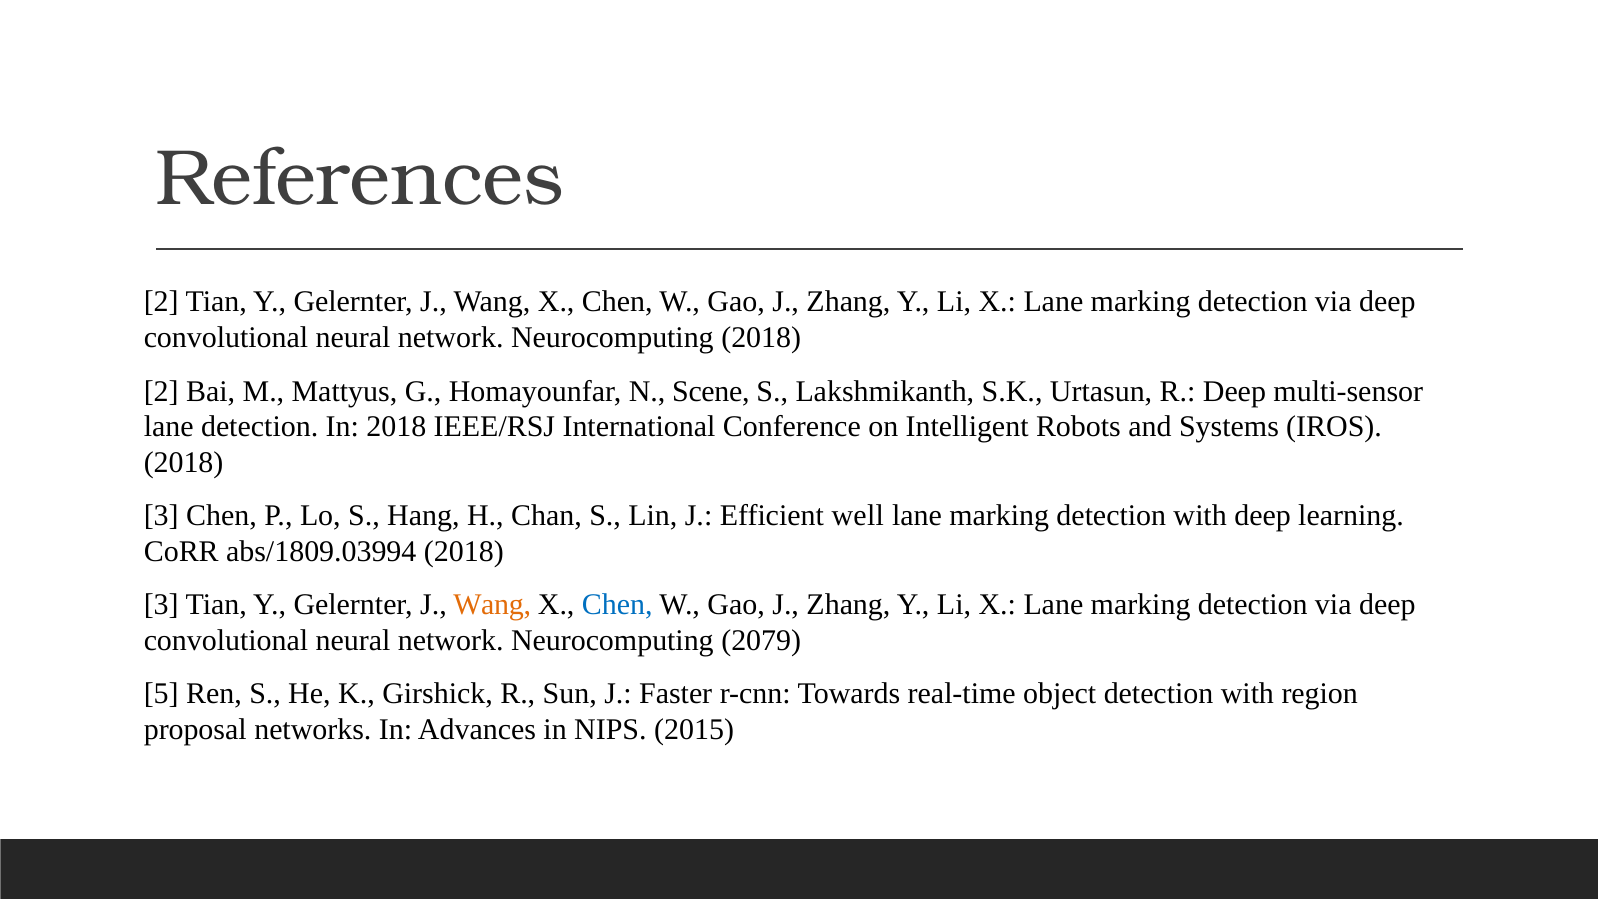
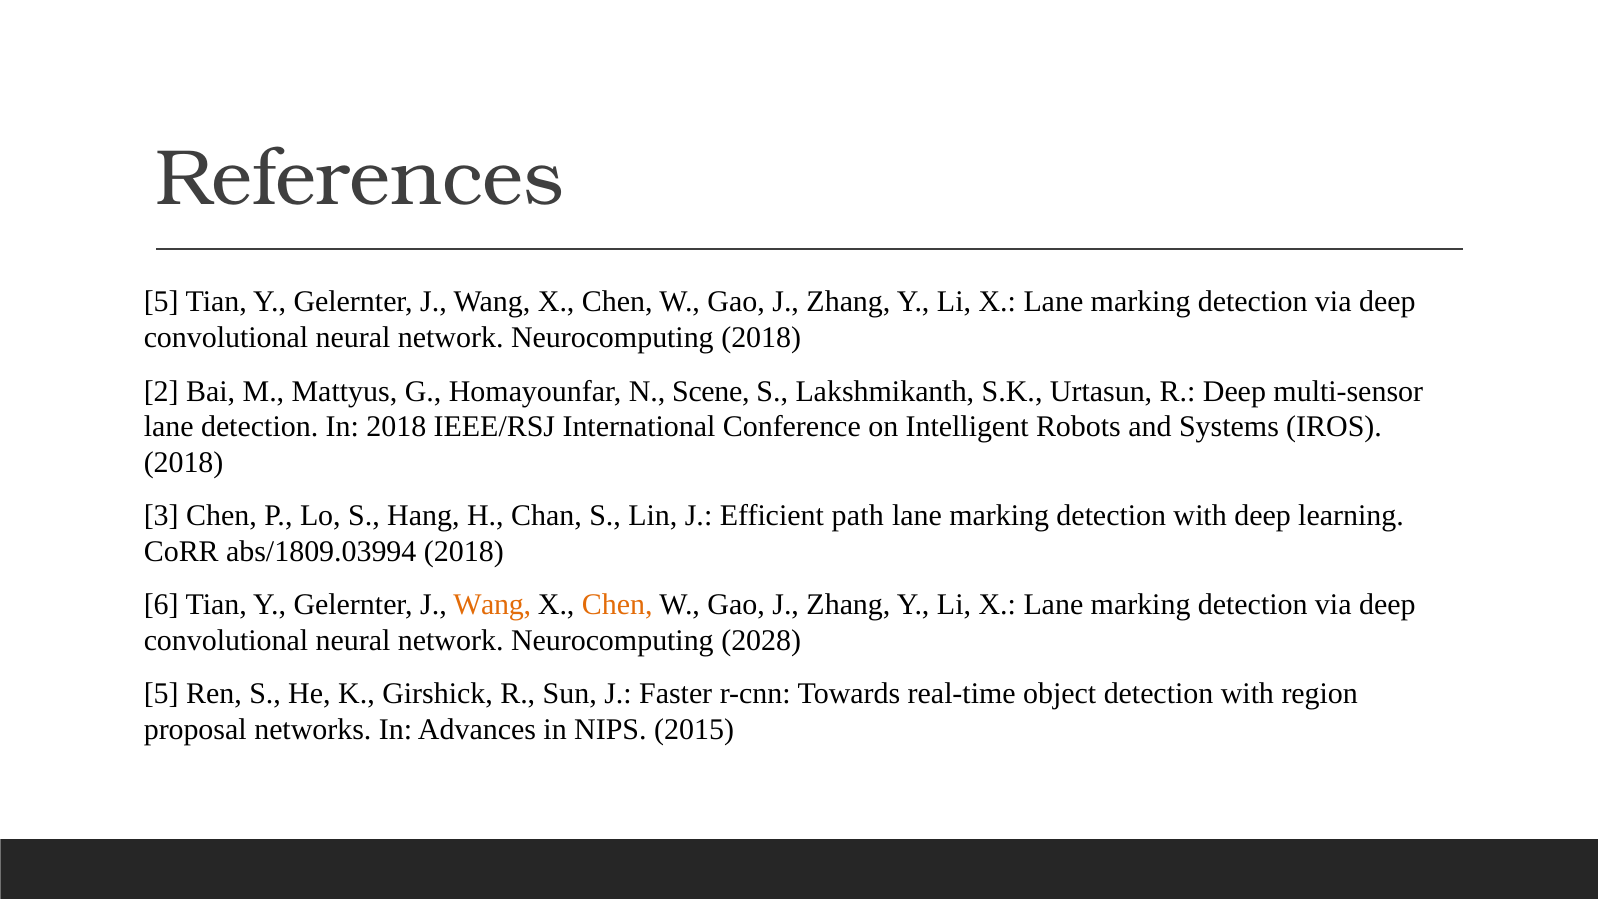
2 at (161, 302): 2 -> 5
well: well -> path
3 at (161, 605): 3 -> 6
Chen at (617, 605) colour: blue -> orange
2079: 2079 -> 2028
